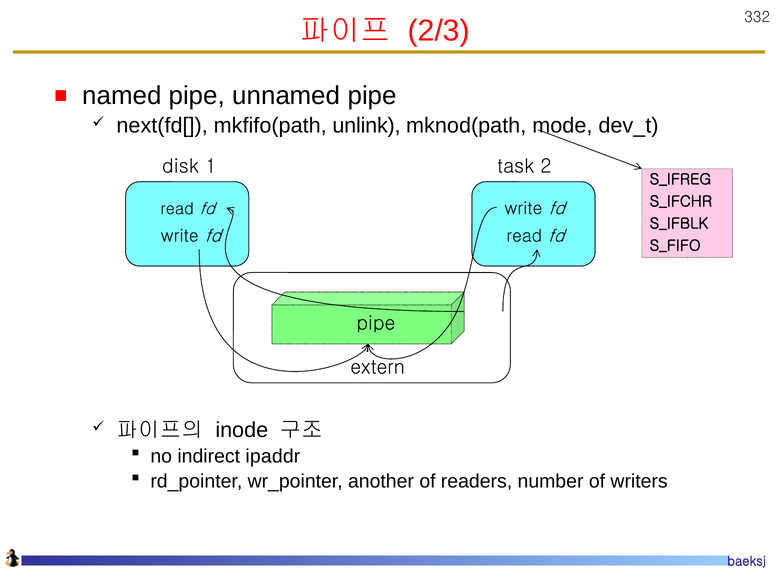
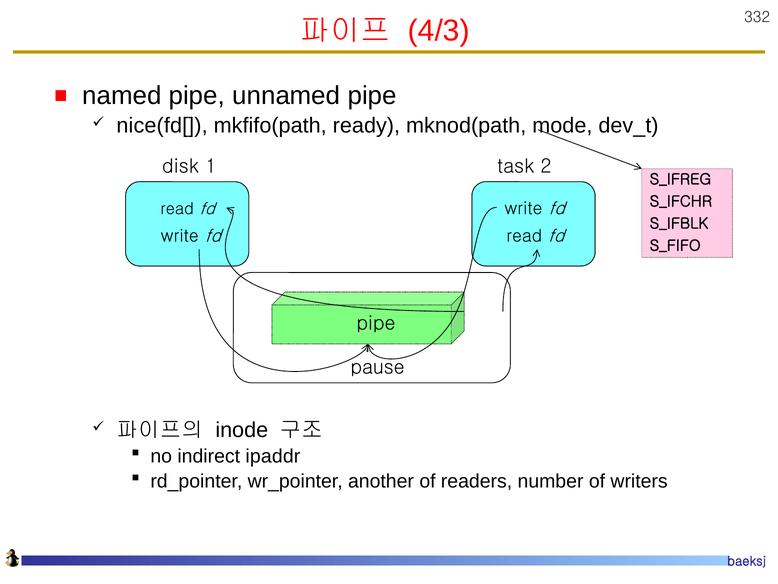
2/3: 2/3 -> 4/3
next(fd[: next(fd[ -> nice(fd[
unlink: unlink -> ready
extern: extern -> pause
